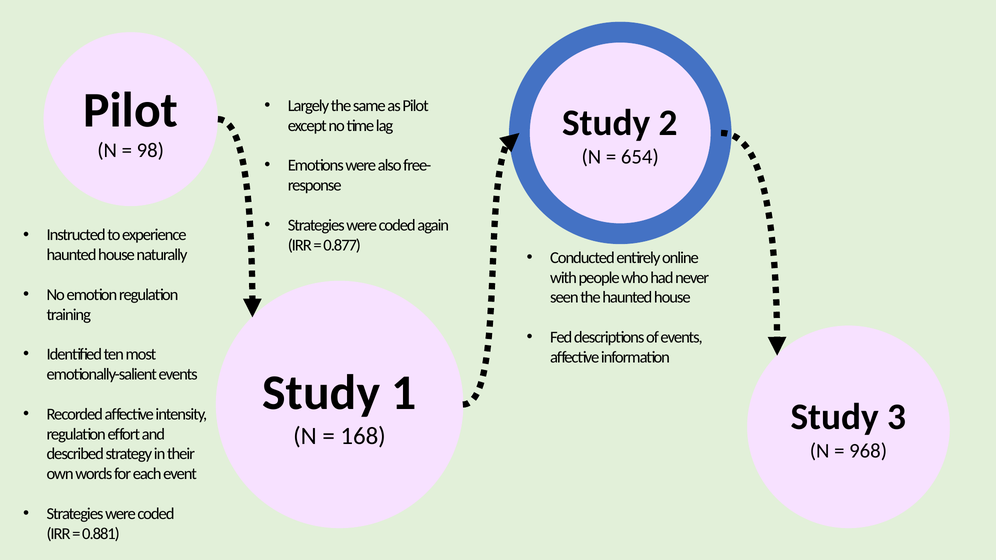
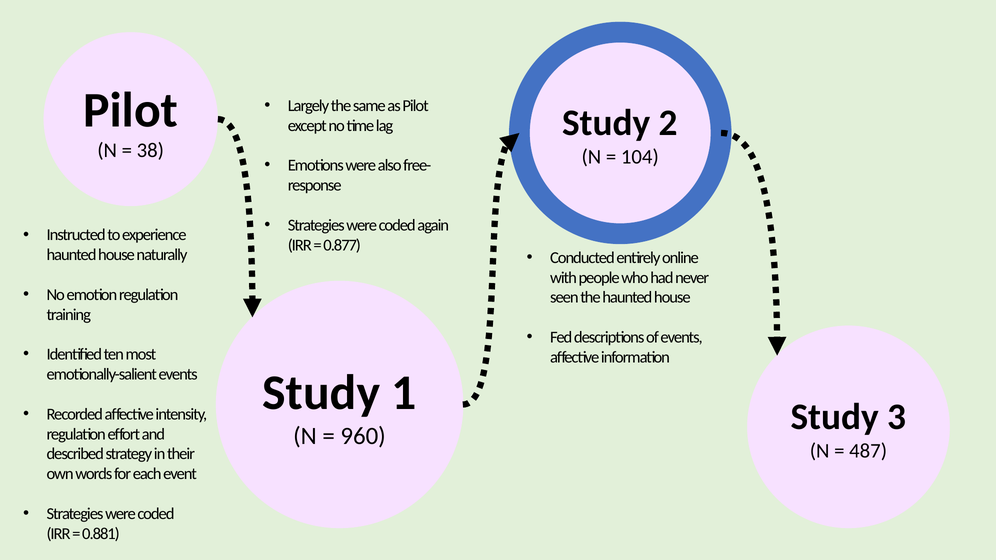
98: 98 -> 38
654: 654 -> 104
168: 168 -> 960
968: 968 -> 487
